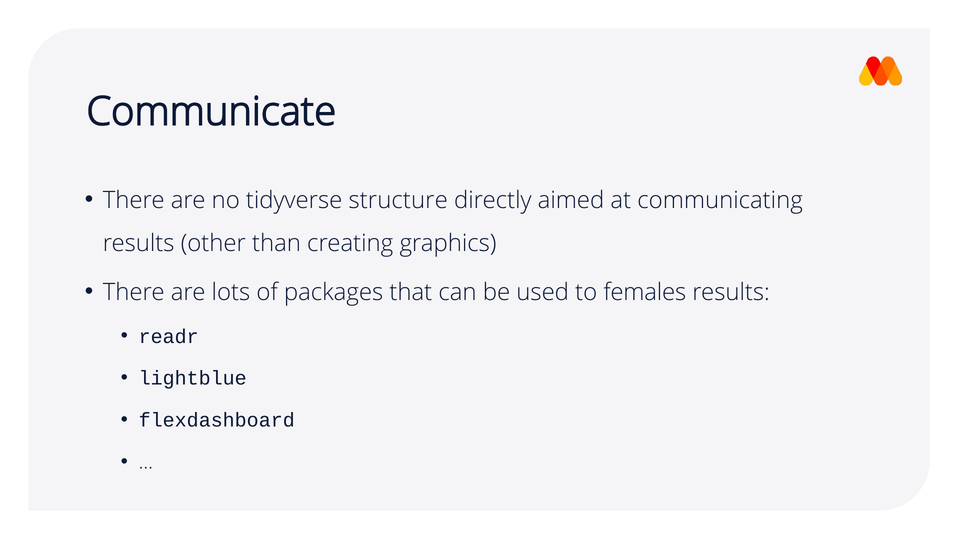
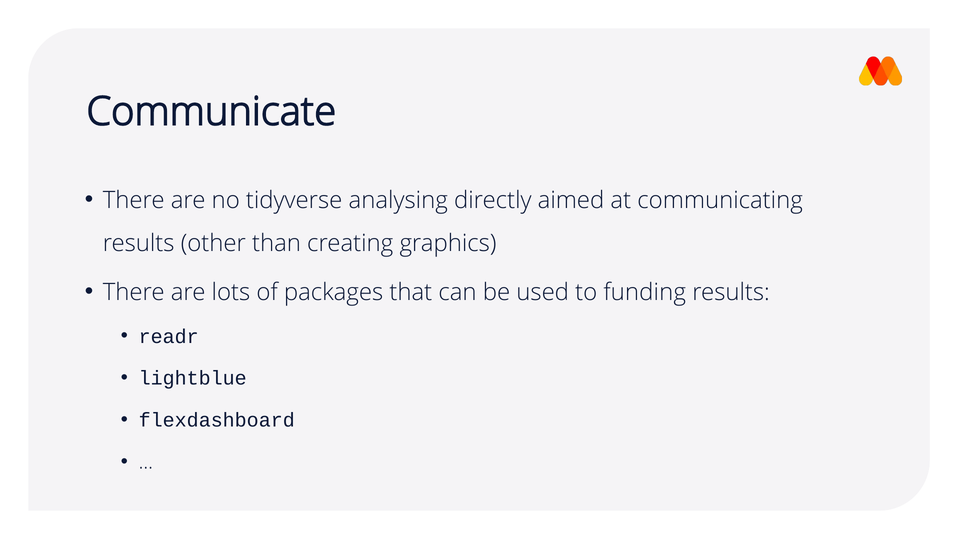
structure: structure -> analysing
females: females -> funding
